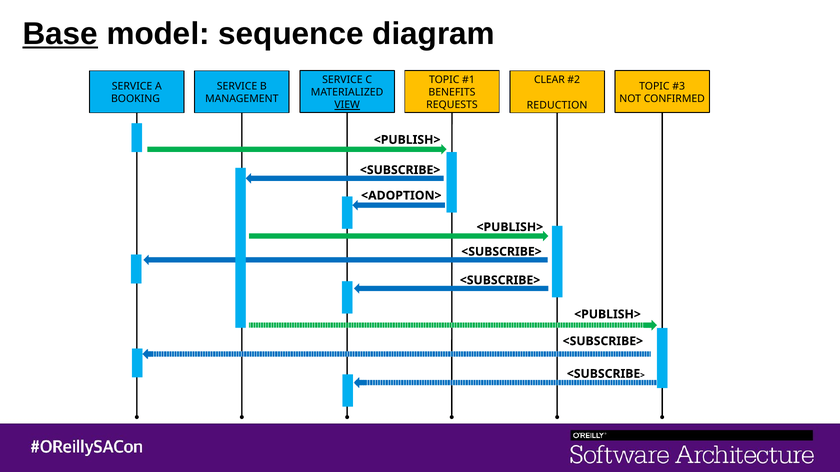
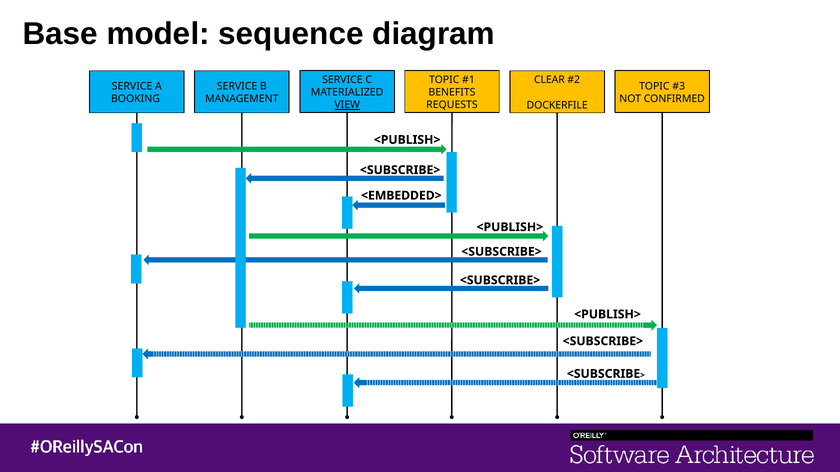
Base underline: present -> none
REDUCTION: REDUCTION -> DOCKERFILE
<ADOPTION>: <ADOPTION> -> <EMBEDDED>
